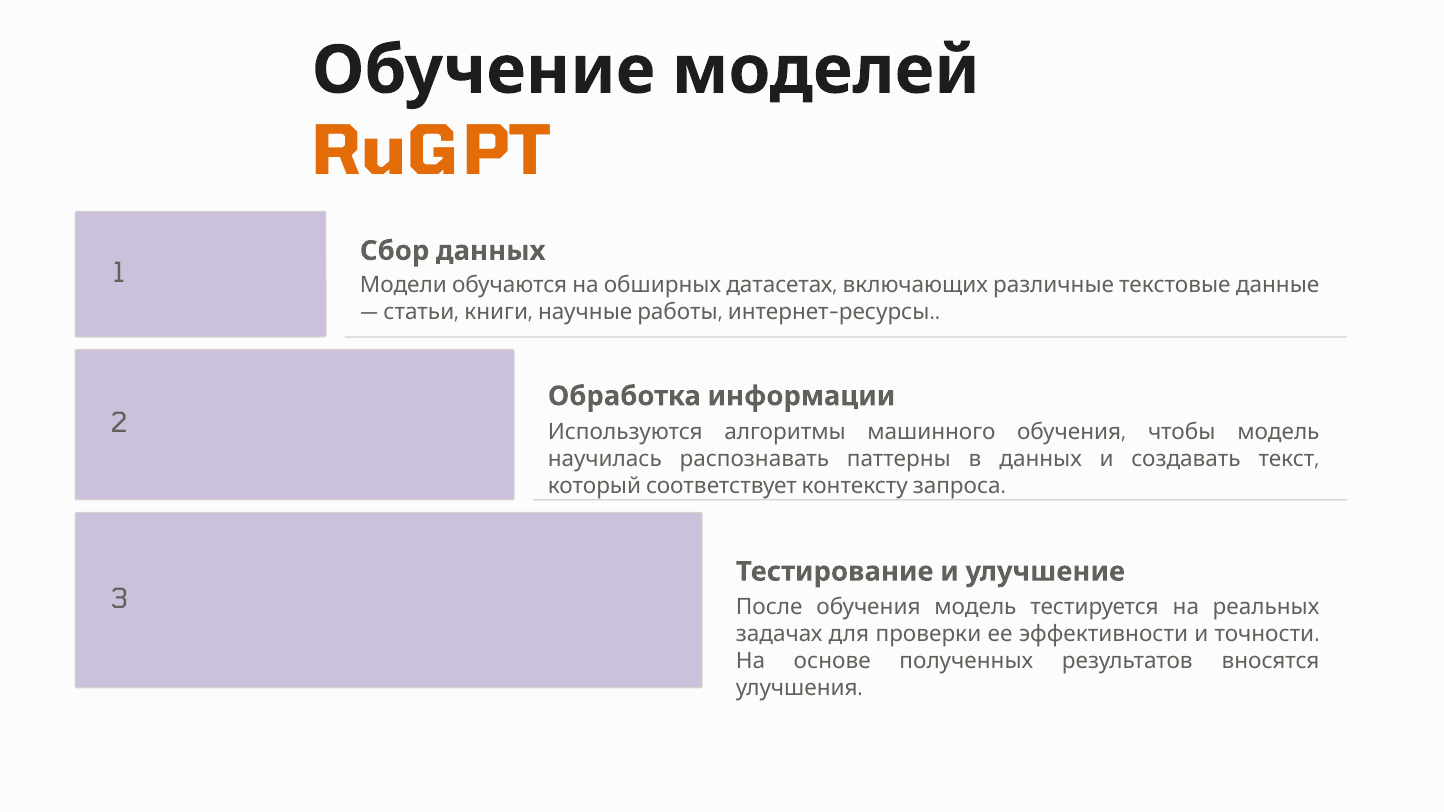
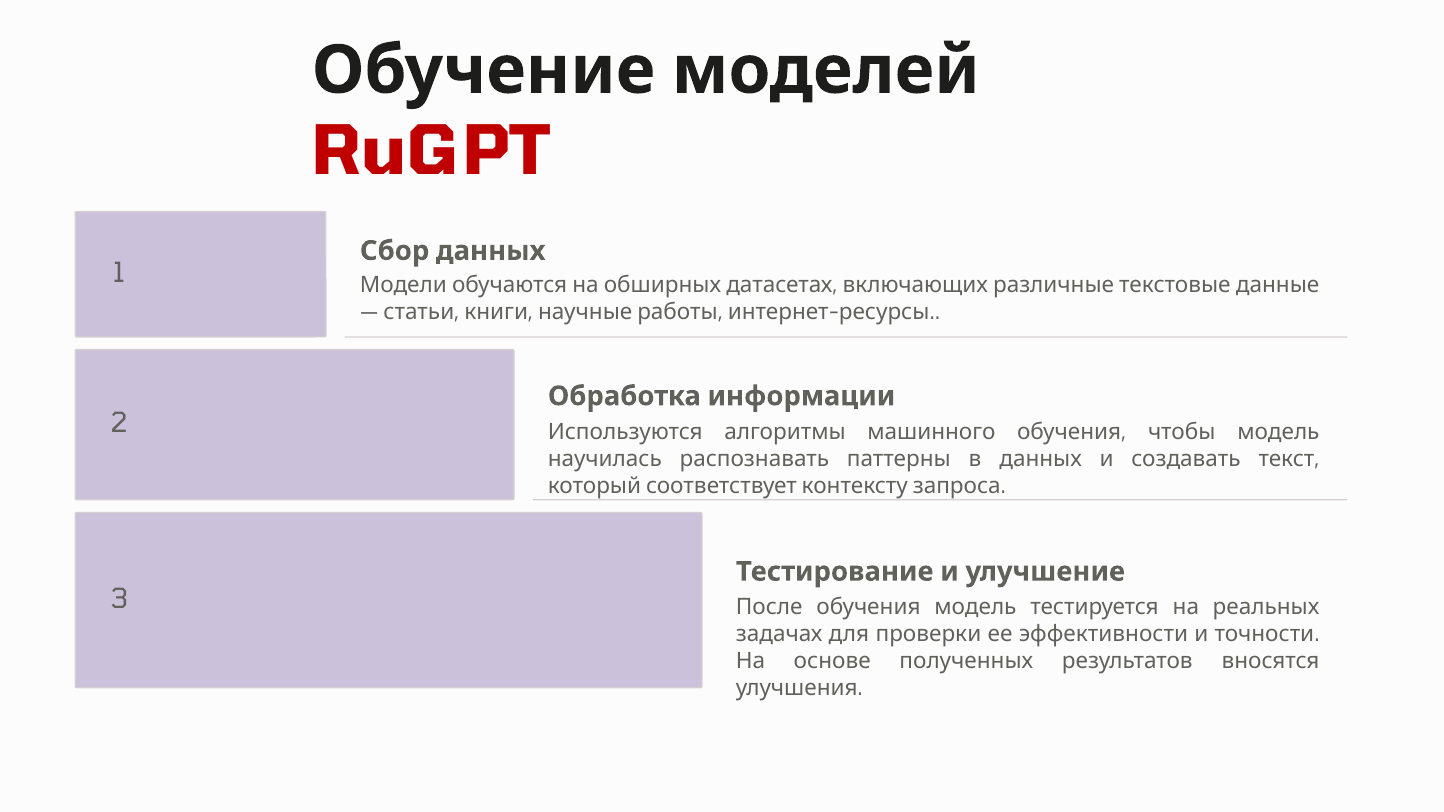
RuGPT colour: orange -> red
